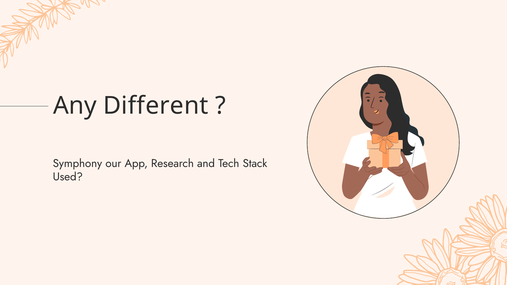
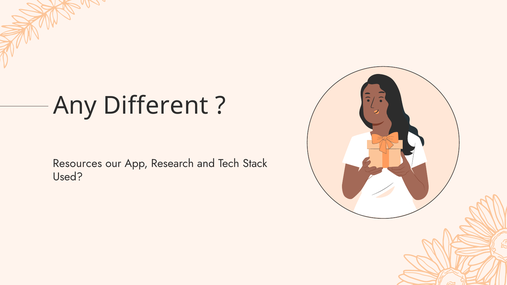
Symphony: Symphony -> Resources
